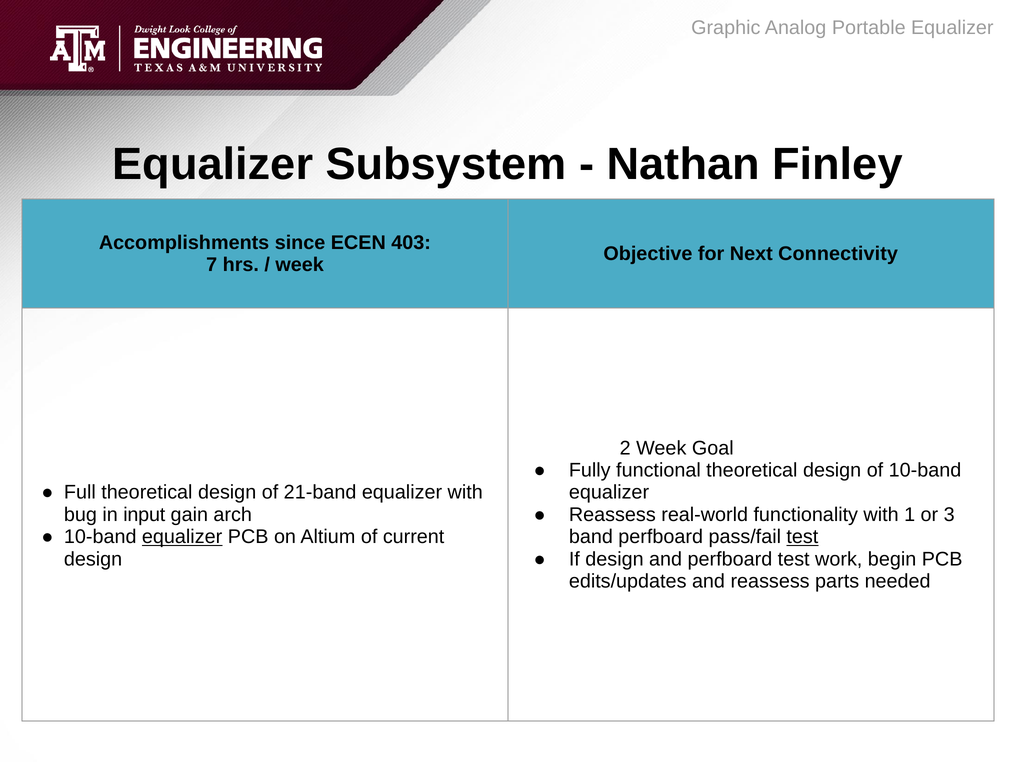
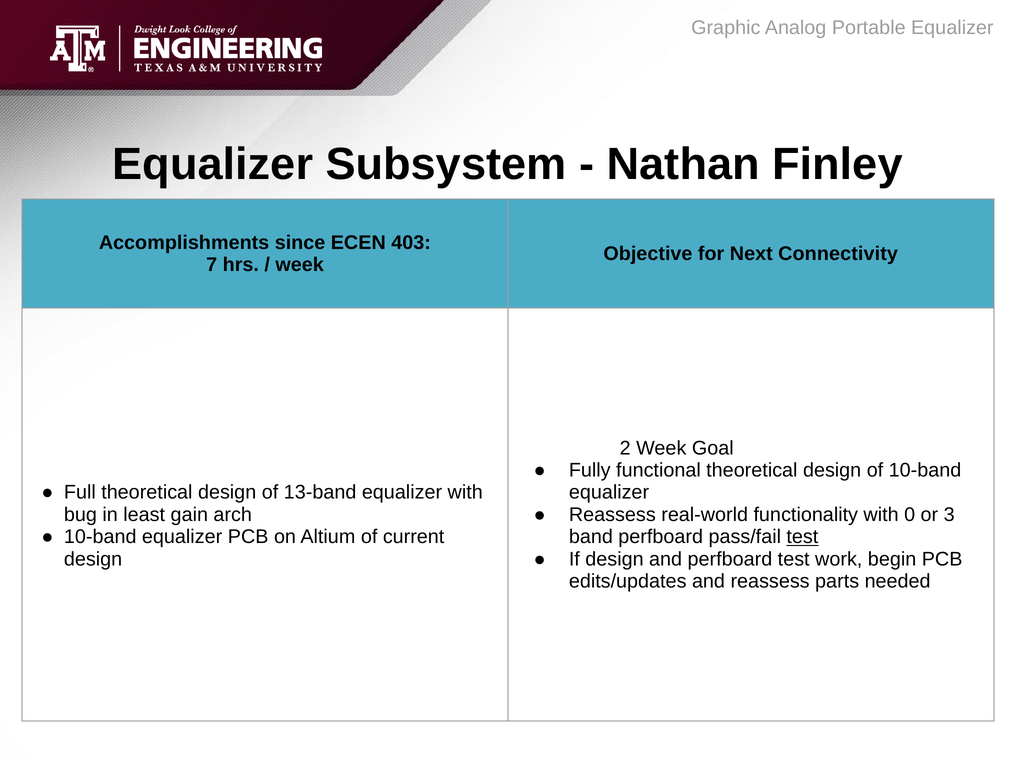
21-band: 21-band -> 13-band
input: input -> least
1: 1 -> 0
equalizer at (182, 537) underline: present -> none
